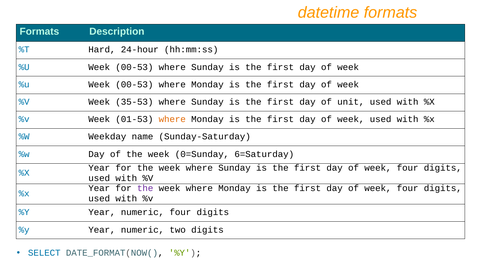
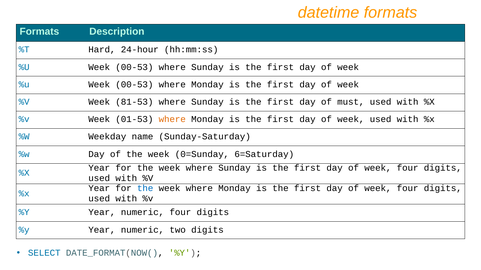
35-53: 35-53 -> 81-53
unit: unit -> must
the at (145, 189) colour: purple -> blue
